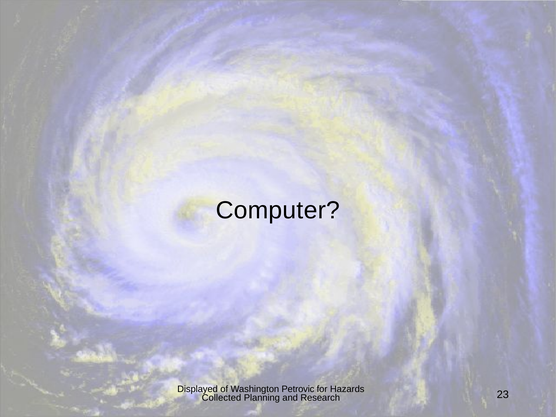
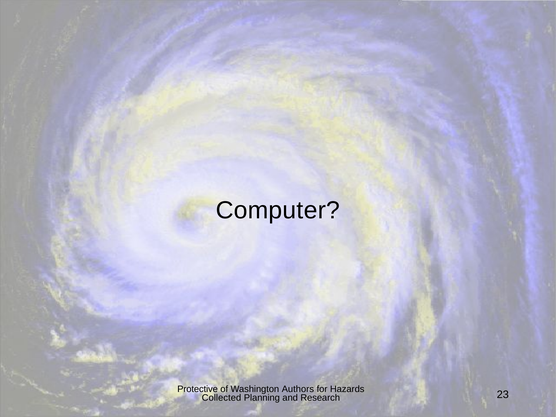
Displayed: Displayed -> Protective
Petrovic: Petrovic -> Authors
